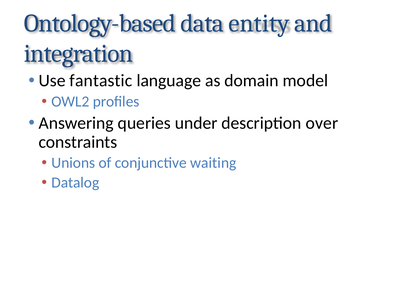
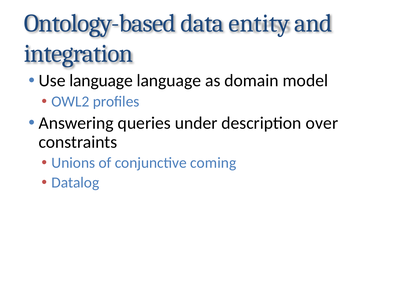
Use fantastic: fantastic -> language
waiting: waiting -> coming
